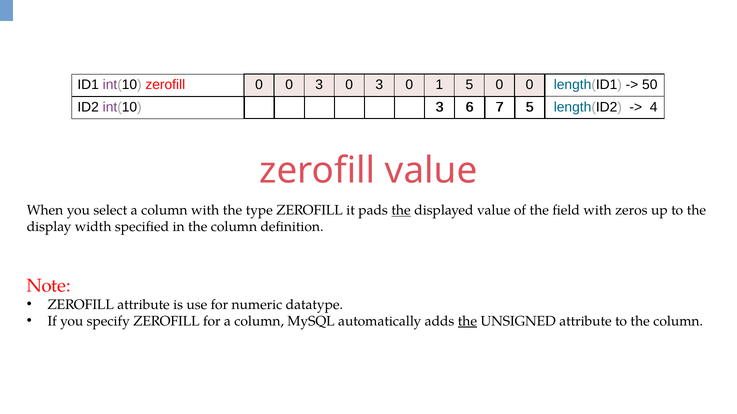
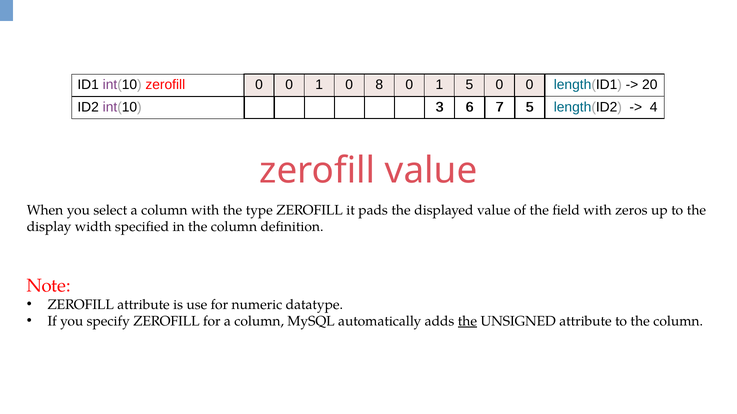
0 0 3: 3 -> 1
3 at (379, 85): 3 -> 8
50: 50 -> 20
the at (401, 211) underline: present -> none
